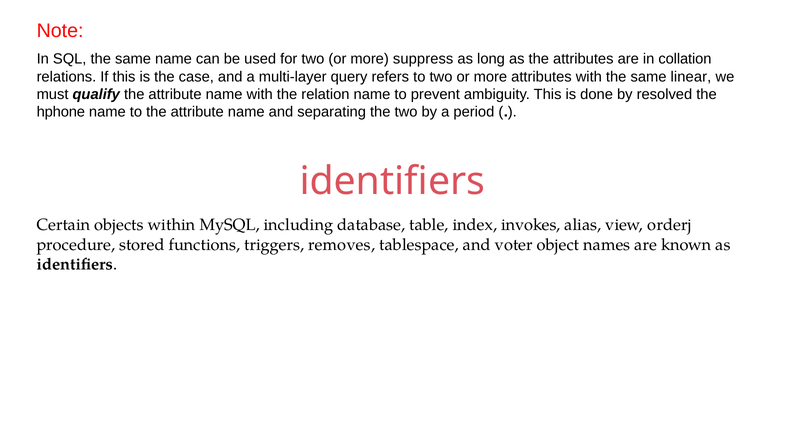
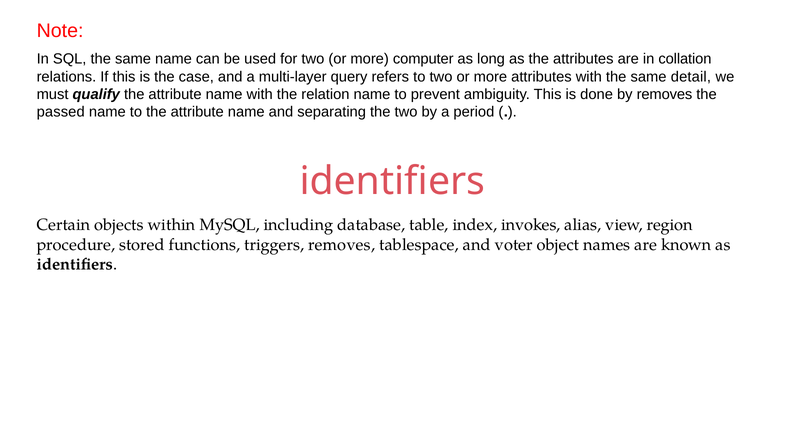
suppress: suppress -> computer
linear: linear -> detail
by resolved: resolved -> removes
hphone: hphone -> passed
orderj: orderj -> region
